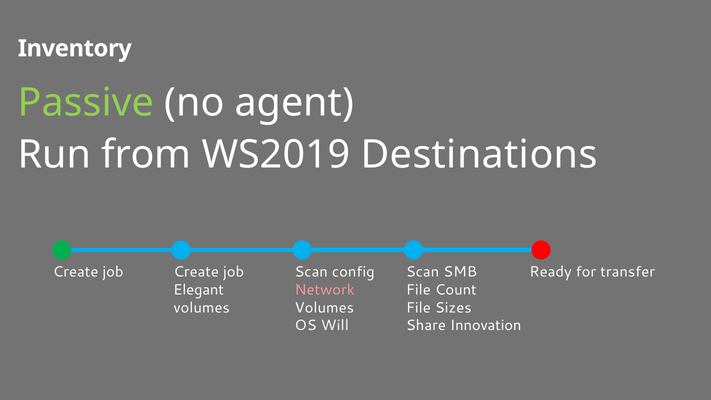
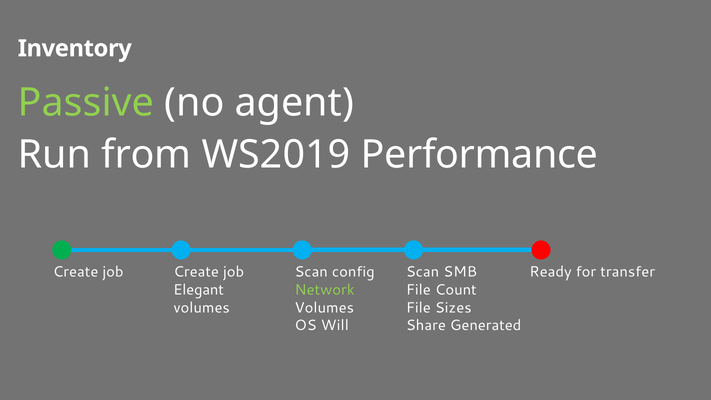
Destinations: Destinations -> Performance
Network colour: pink -> light green
Innovation: Innovation -> Generated
